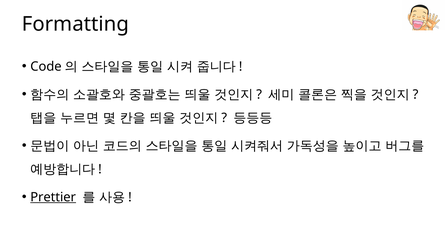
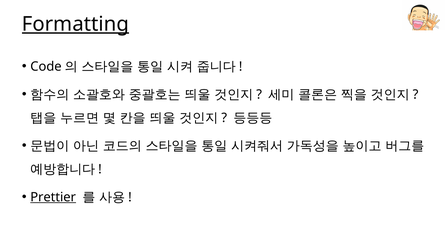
Formatting underline: none -> present
